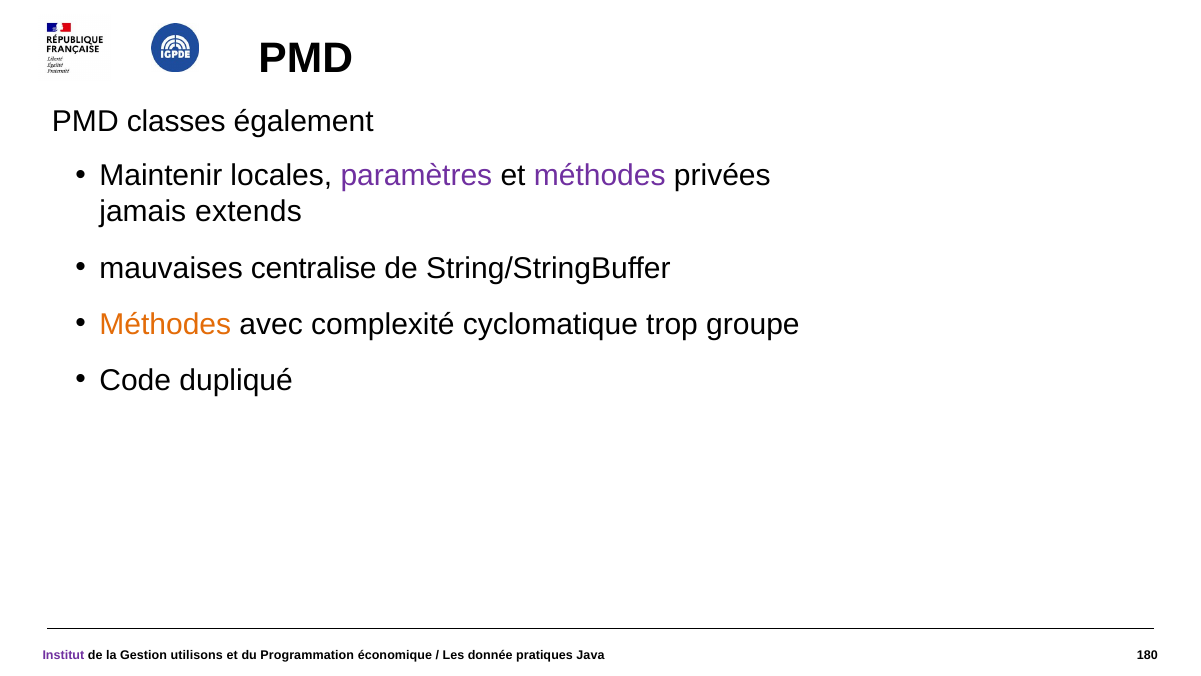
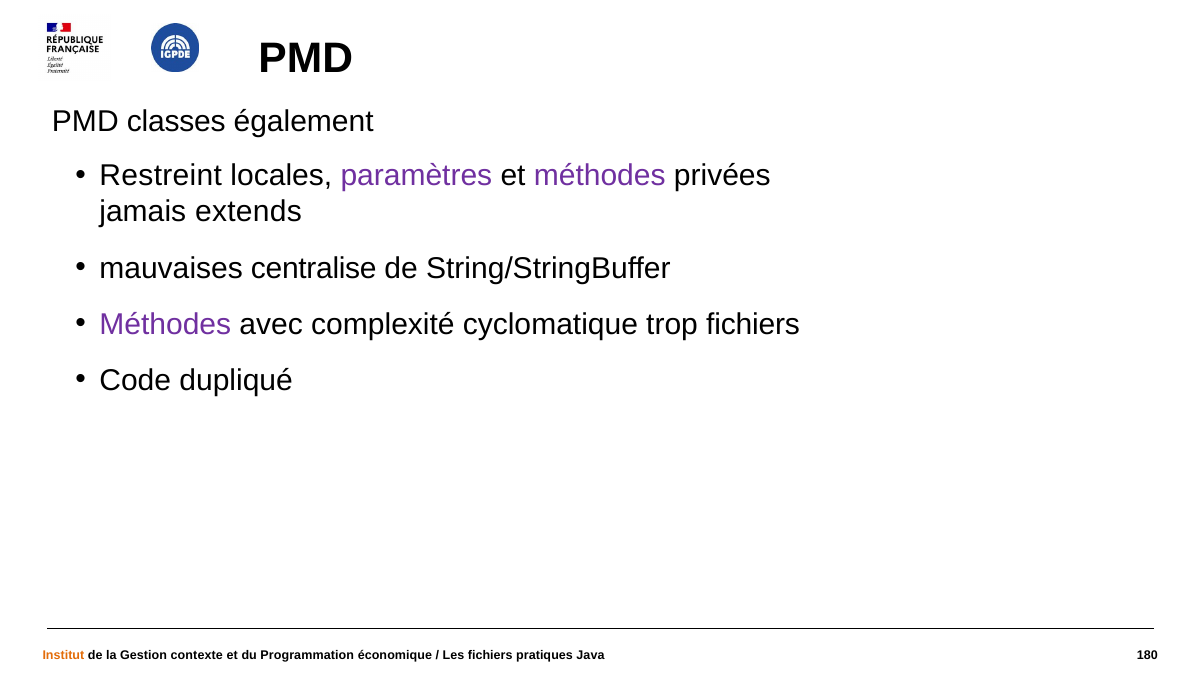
Maintenir: Maintenir -> Restreint
Méthodes at (165, 324) colour: orange -> purple
trop groupe: groupe -> fichiers
Institut colour: purple -> orange
utilisons: utilisons -> contexte
Les donnée: donnée -> fichiers
